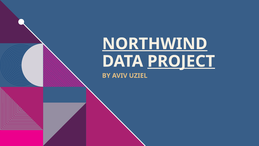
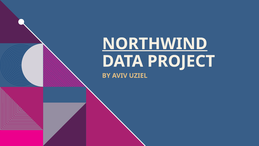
PROJECT underline: present -> none
